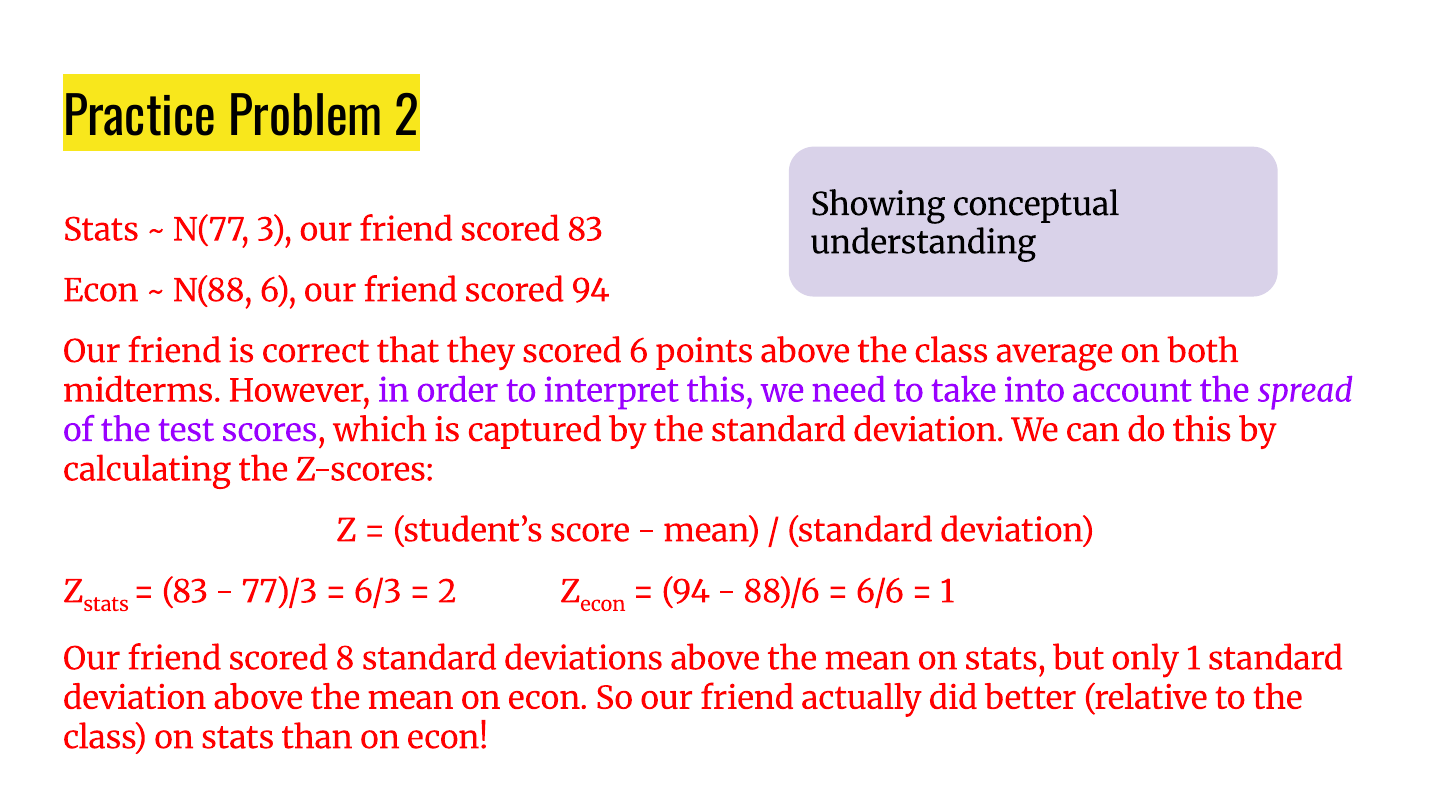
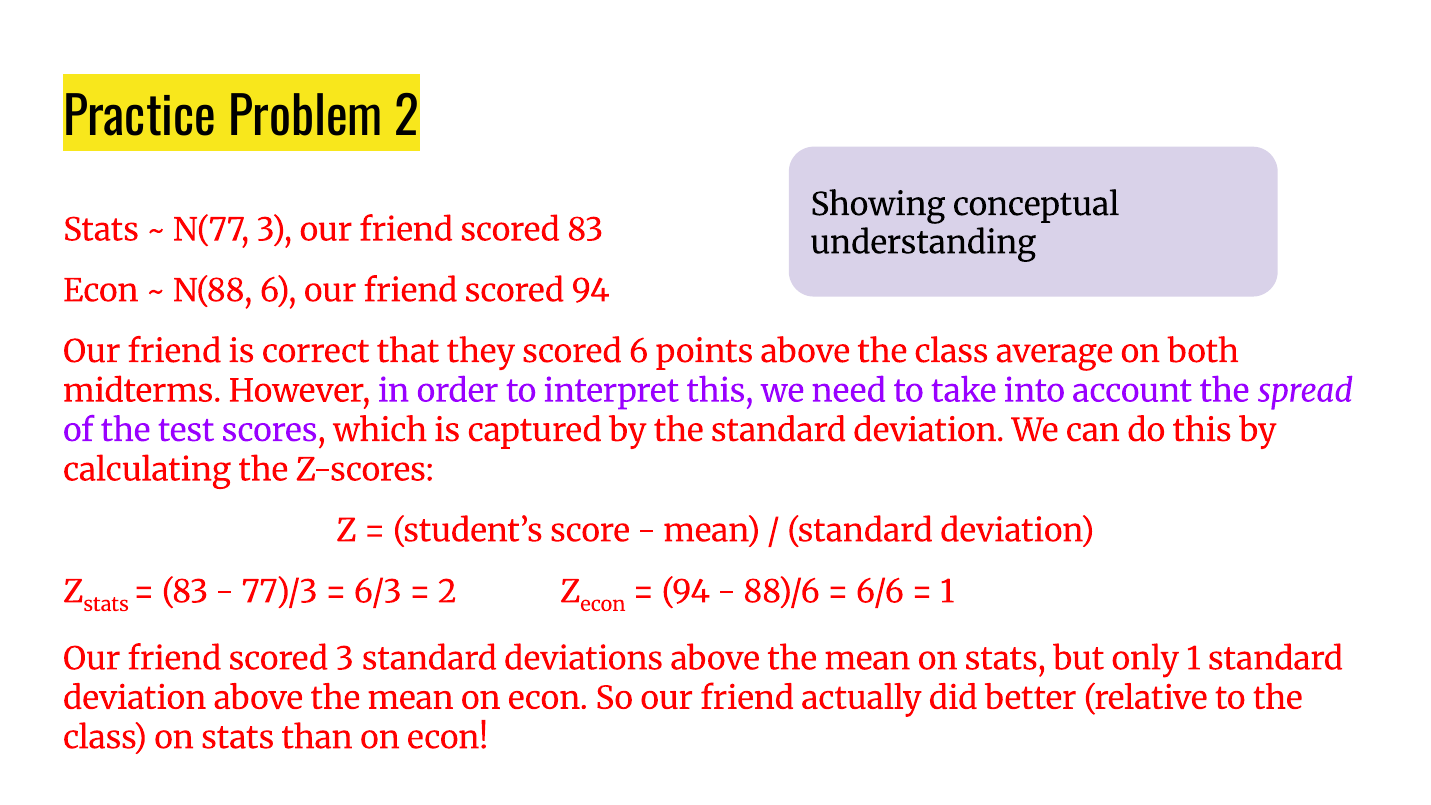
scored 8: 8 -> 3
